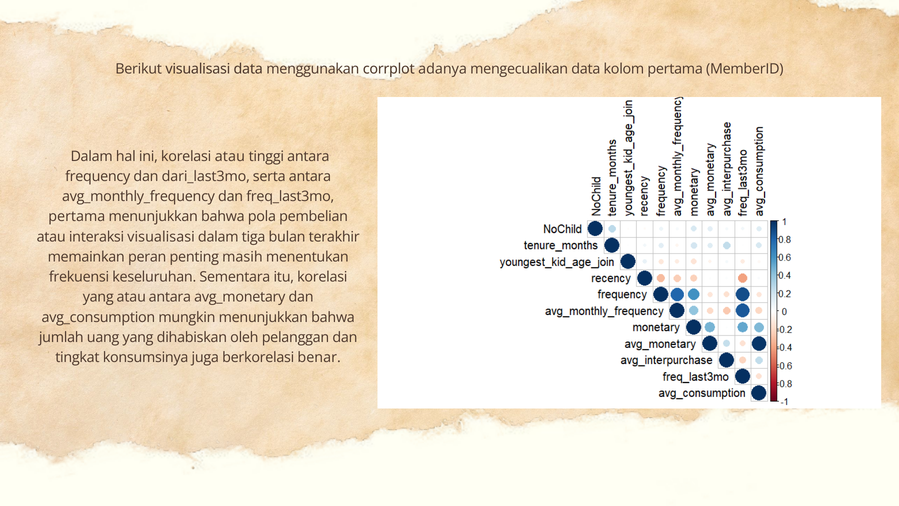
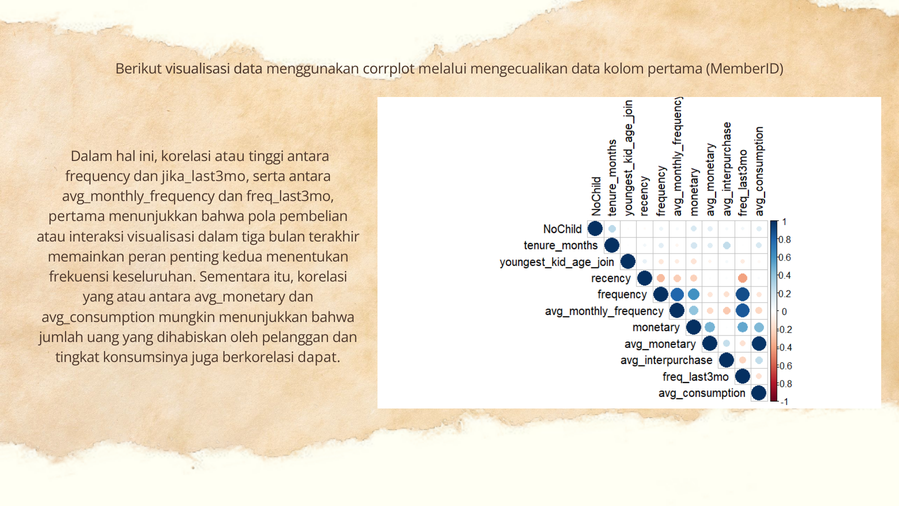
adanya: adanya -> melalui
dari_last3mo: dari_last3mo -> jika_last3mo
masih: masih -> kedua
benar: benar -> dapat
